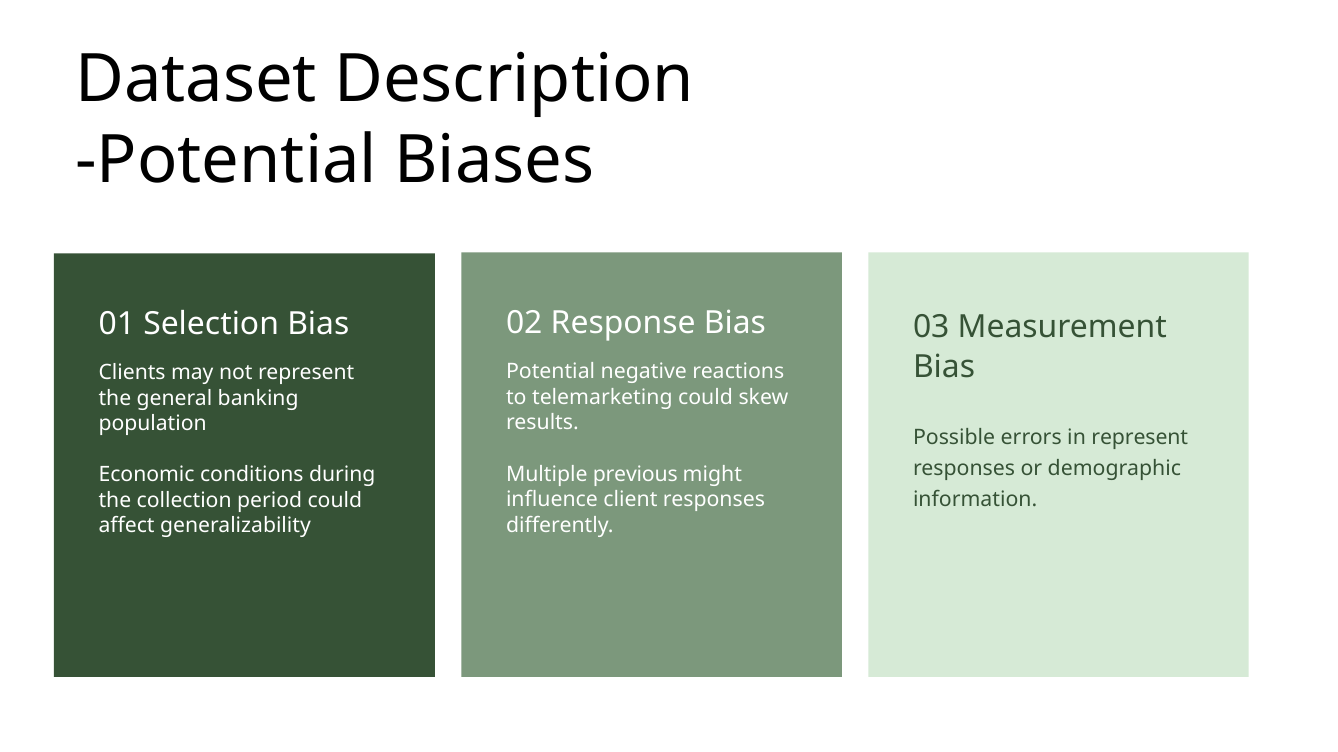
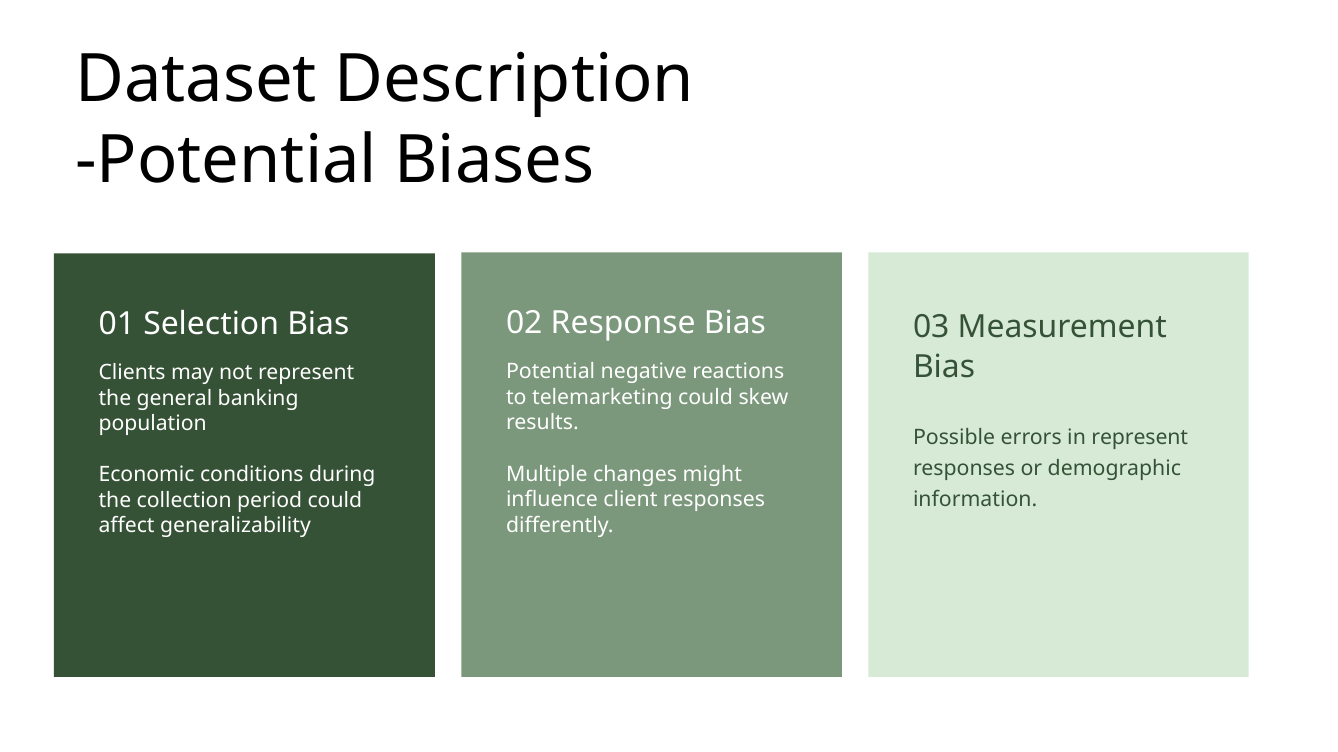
previous: previous -> changes
